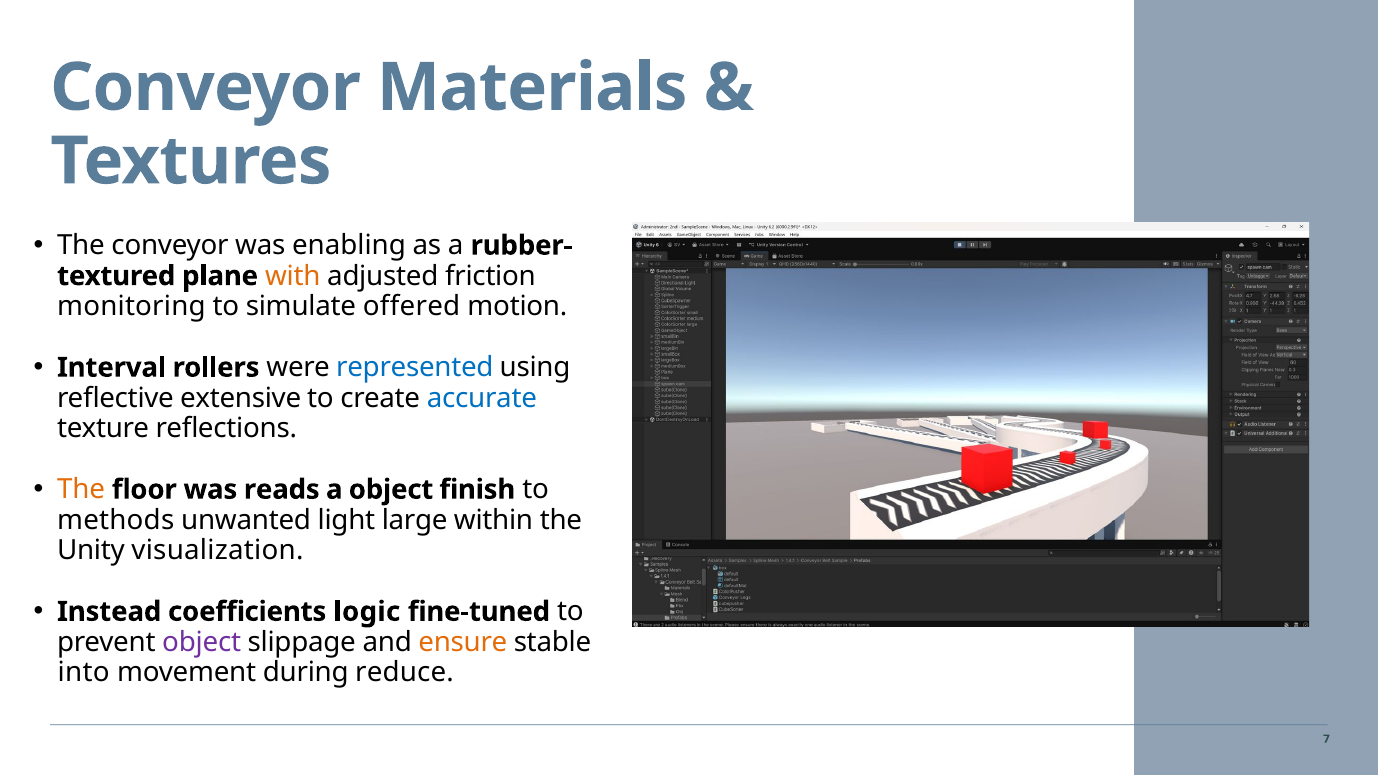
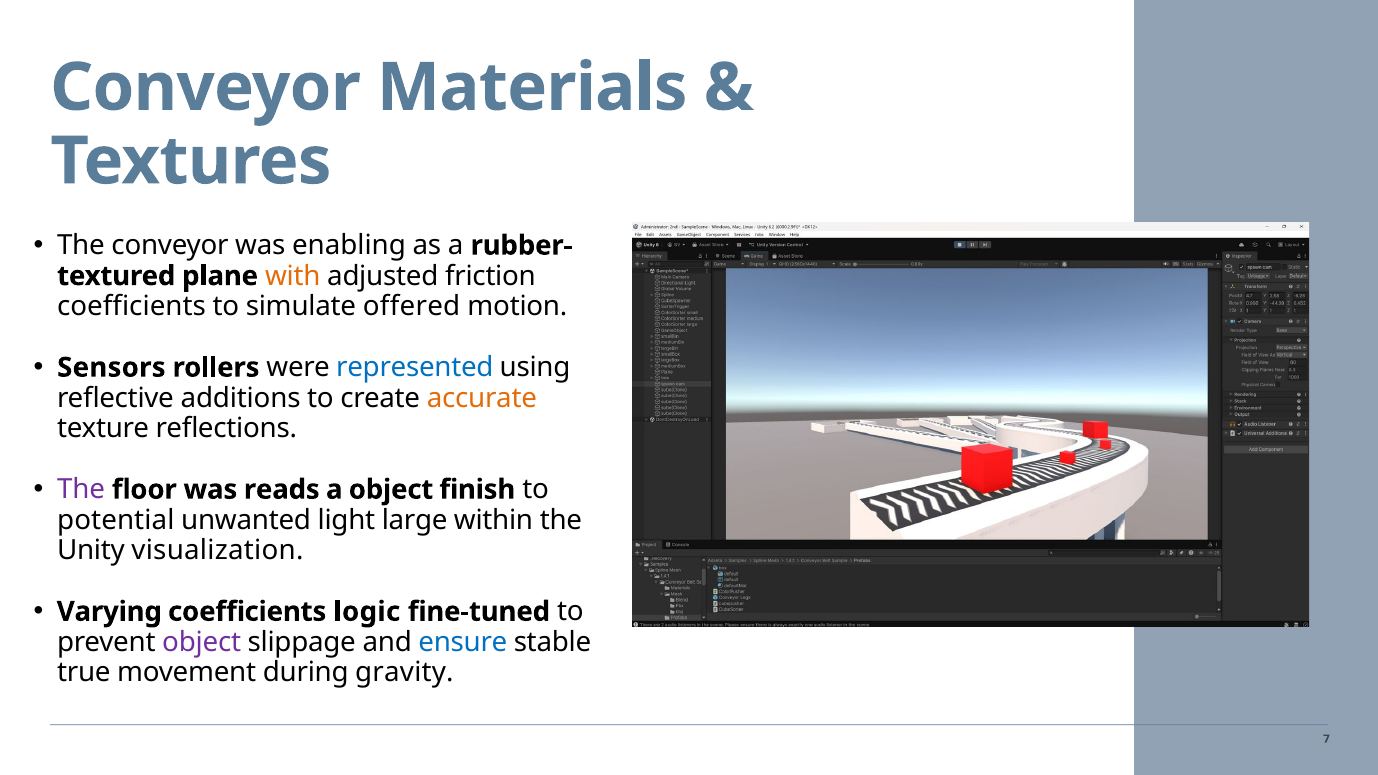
monitoring at (131, 307): monitoring -> coefficients
Interval: Interval -> Sensors
extensive: extensive -> additions
accurate colour: blue -> orange
The at (81, 490) colour: orange -> purple
methods: methods -> potential
Instead: Instead -> Varying
ensure colour: orange -> blue
into: into -> true
reduce: reduce -> gravity
